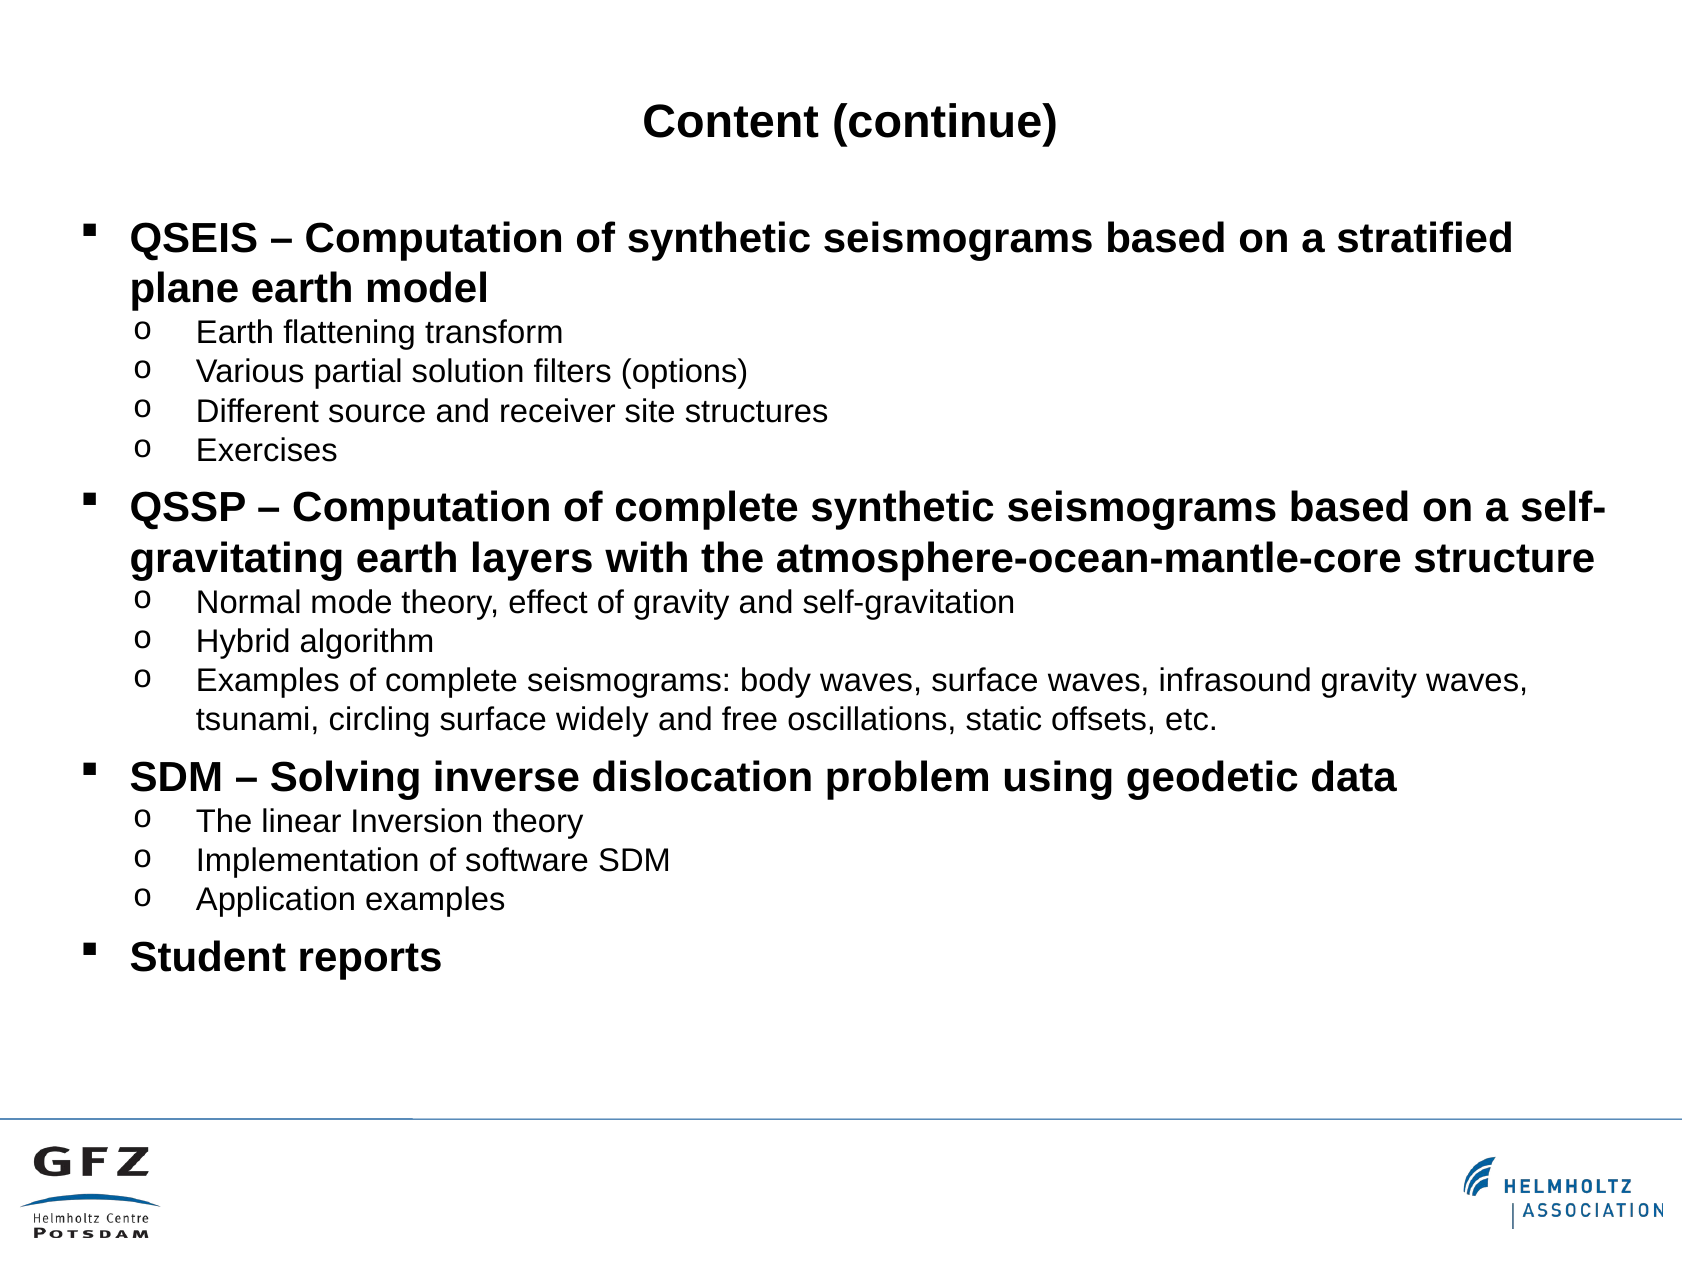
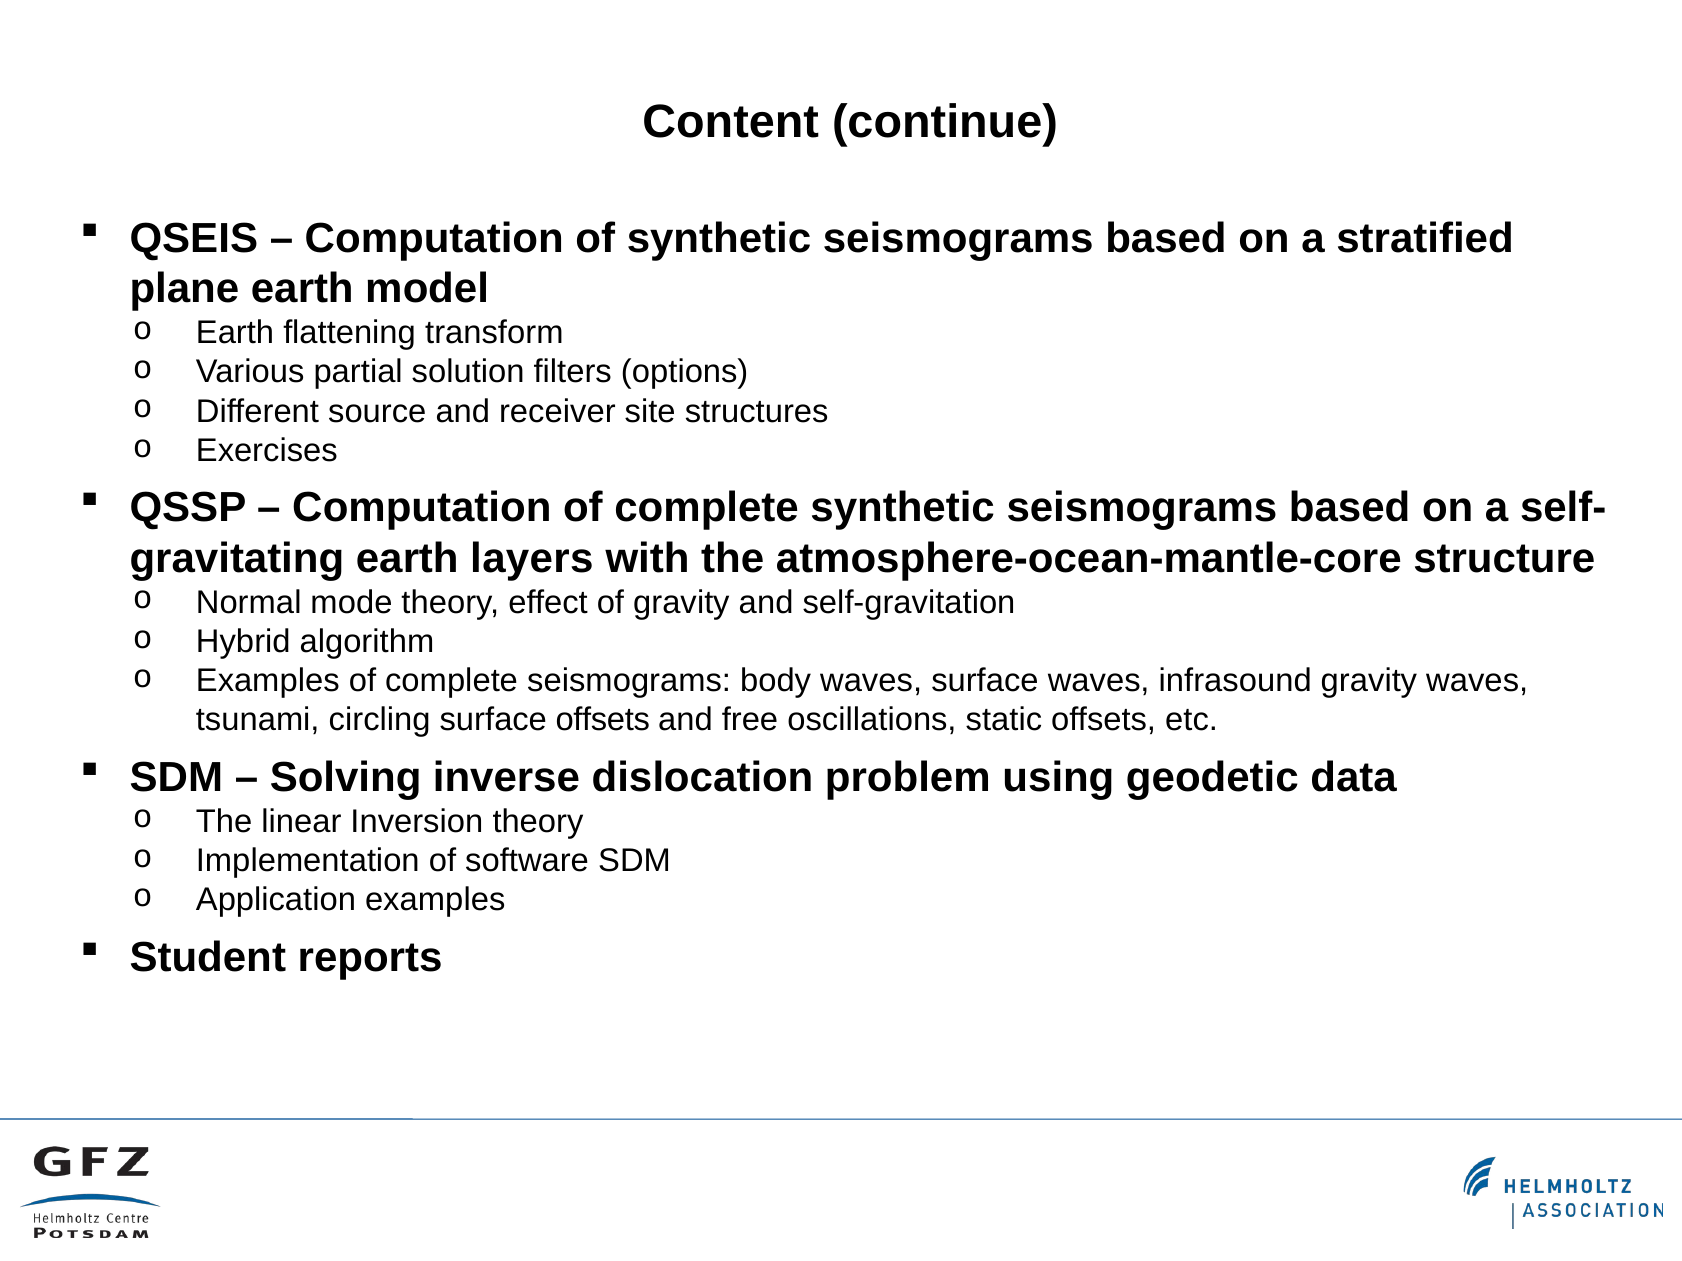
surface widely: widely -> offsets
